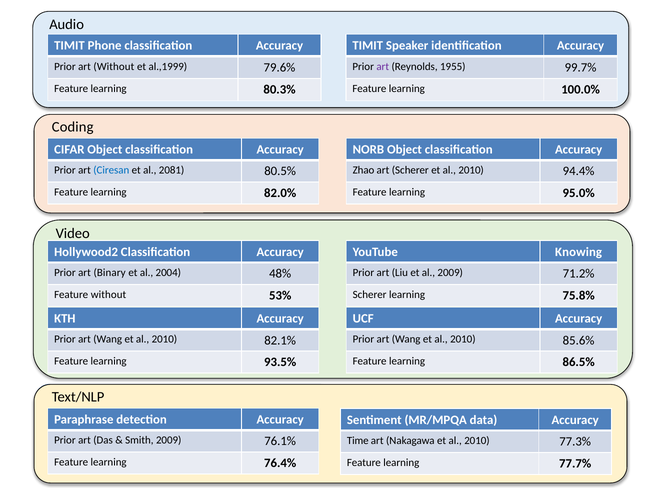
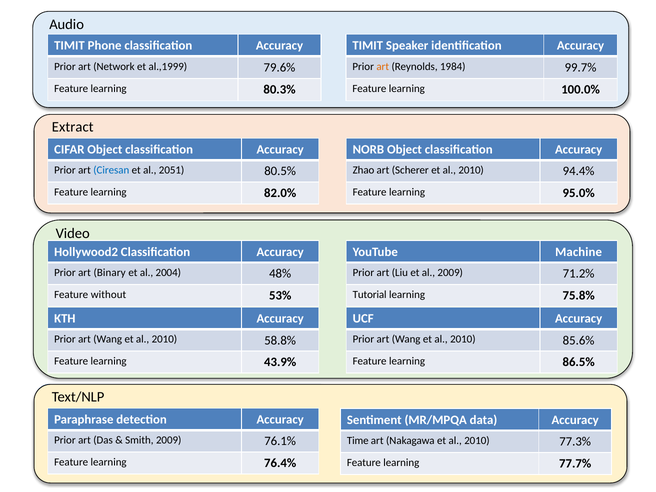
art Without: Without -> Network
art at (383, 66) colour: purple -> orange
1955: 1955 -> 1984
Coding: Coding -> Extract
2081: 2081 -> 2051
Knowing: Knowing -> Machine
Scherer at (370, 294): Scherer -> Tutorial
82.1%: 82.1% -> 58.8%
93.5%: 93.5% -> 43.9%
